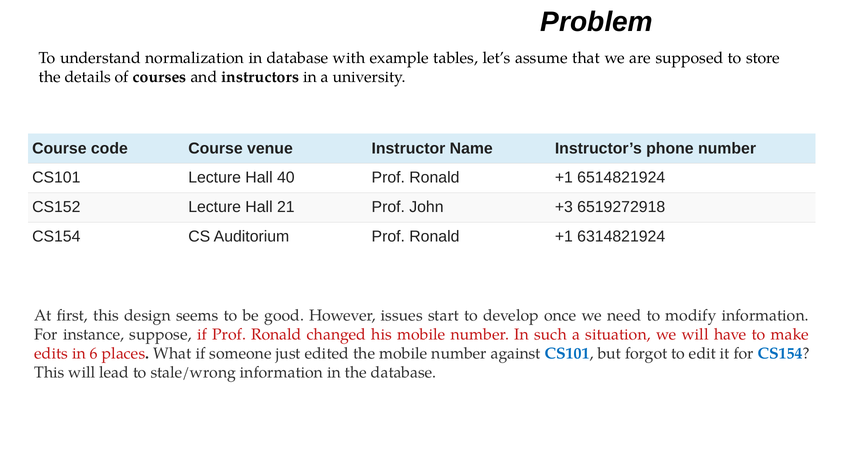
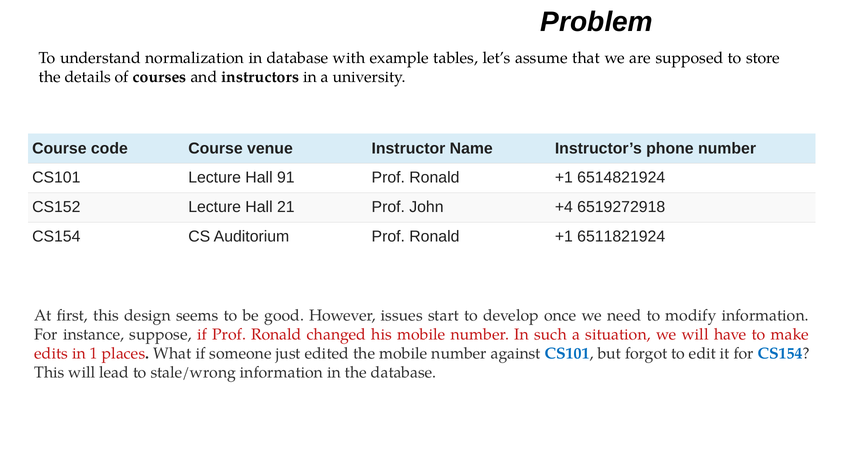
40: 40 -> 91
+3: +3 -> +4
6314821924: 6314821924 -> 6511821924
6: 6 -> 1
